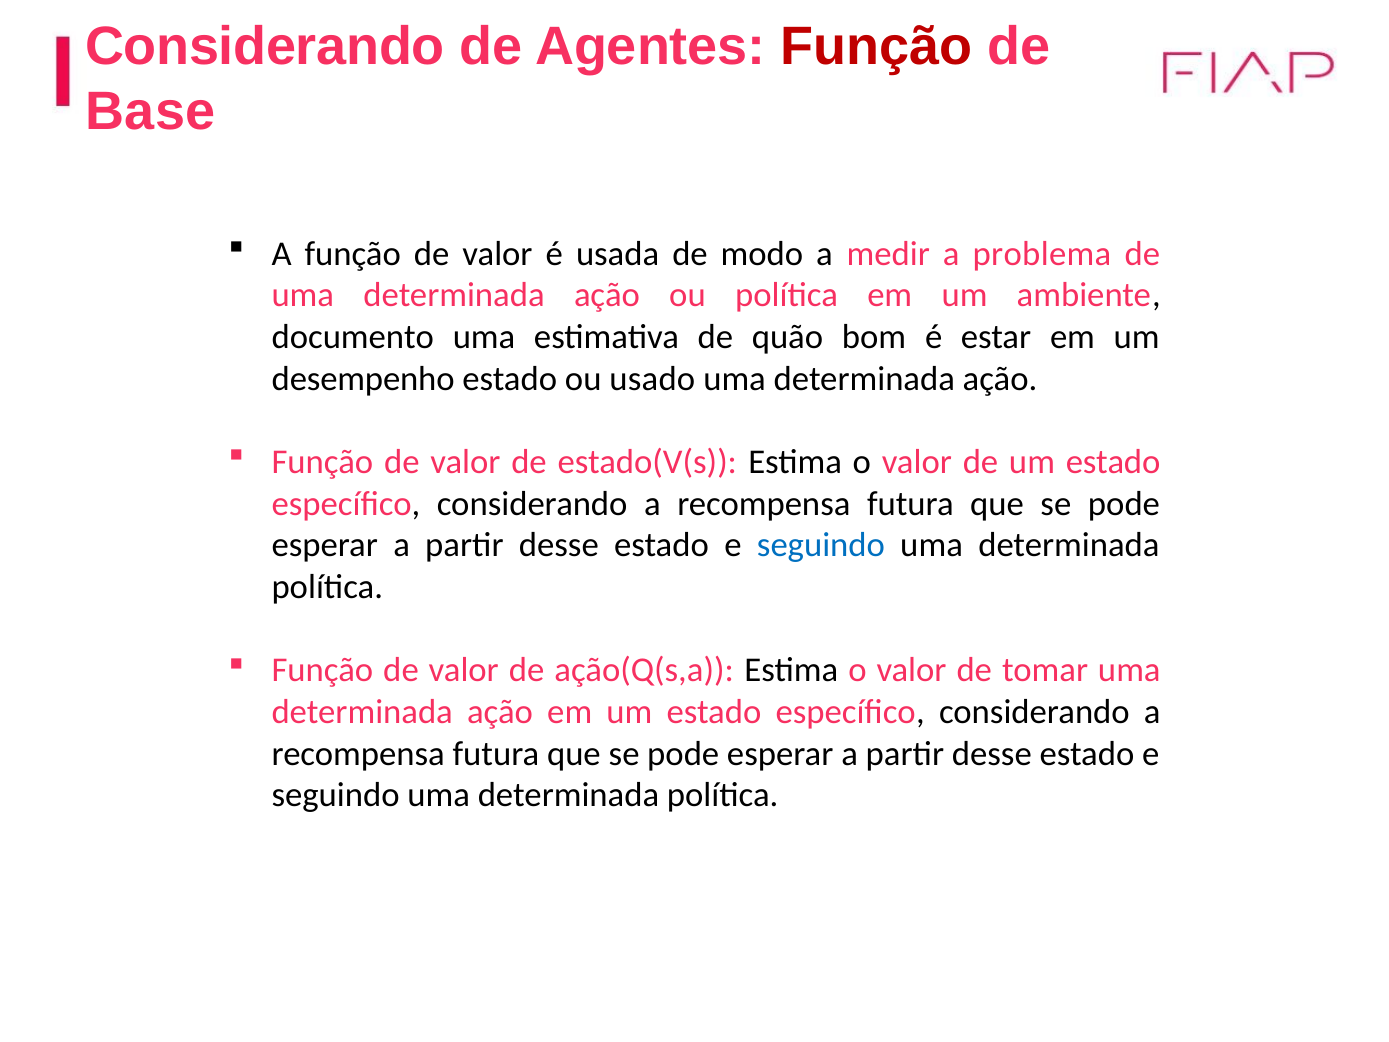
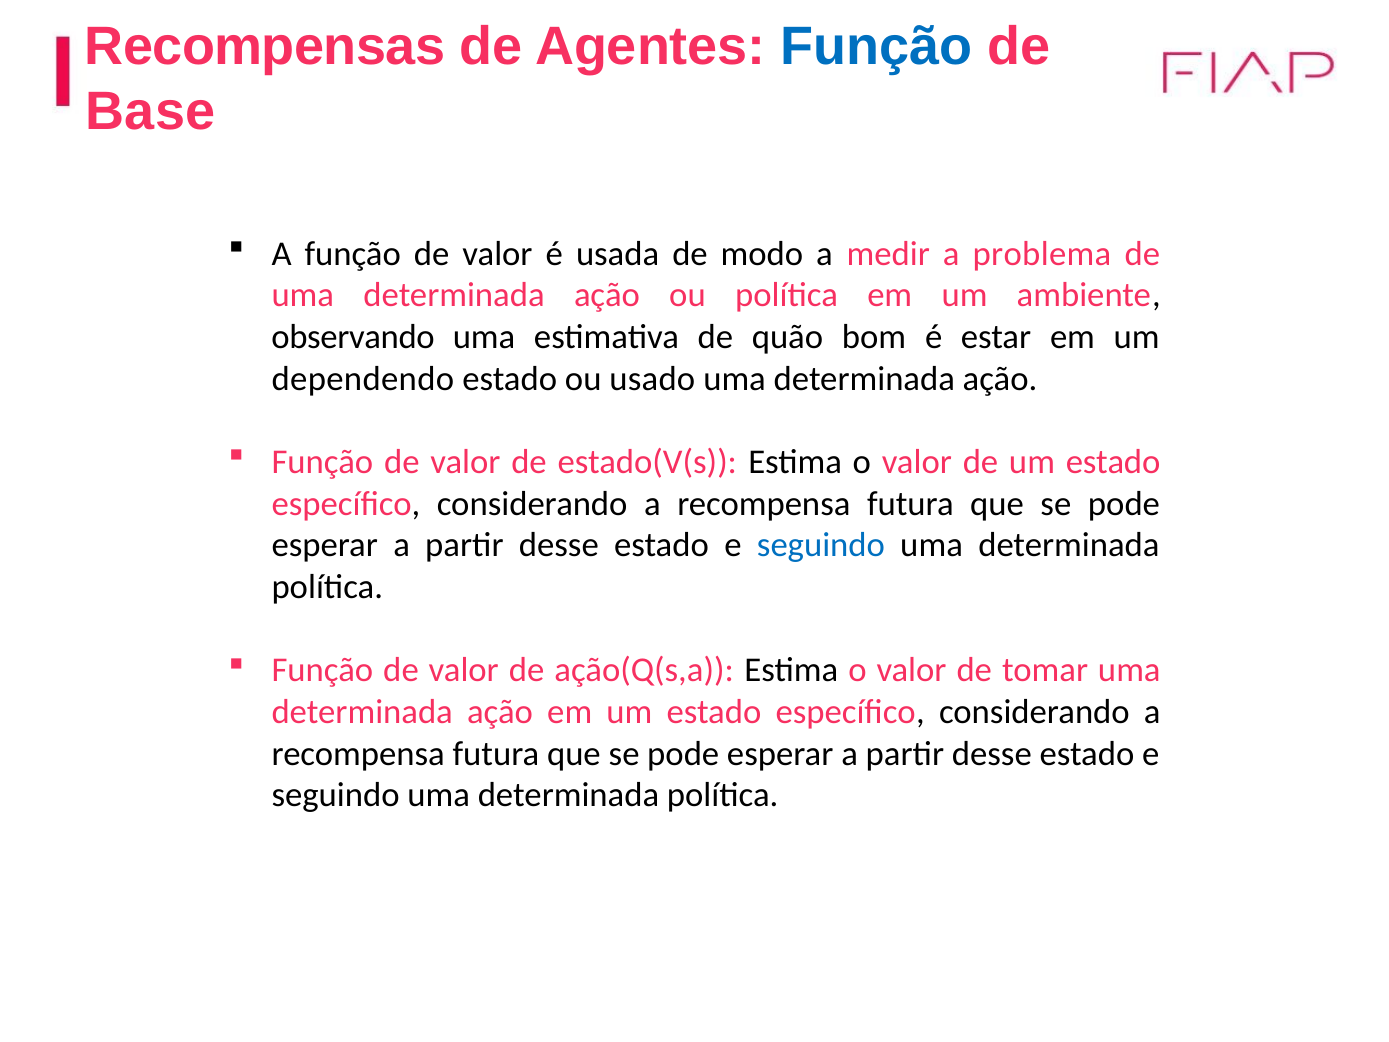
Considerando at (265, 47): Considerando -> Recompensas
Função at (876, 47) colour: red -> blue
documento: documento -> observando
desempenho: desempenho -> dependendo
